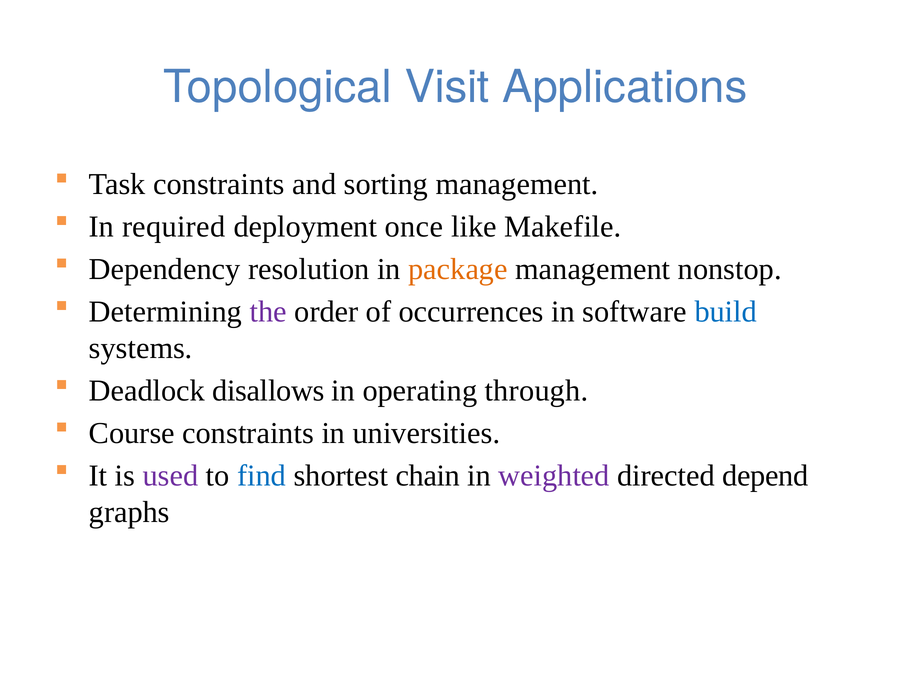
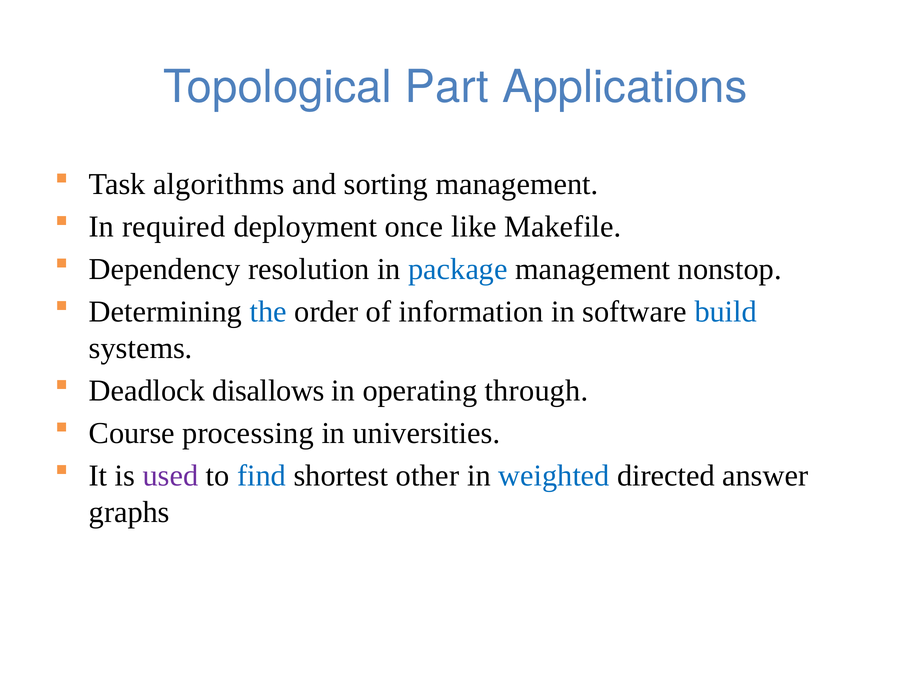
Visit: Visit -> Part
Task constraints: constraints -> algorithms
package colour: orange -> blue
the colour: purple -> blue
occurrences: occurrences -> information
Course constraints: constraints -> processing
chain: chain -> other
weighted colour: purple -> blue
depend: depend -> answer
